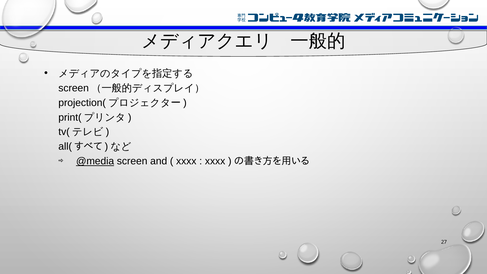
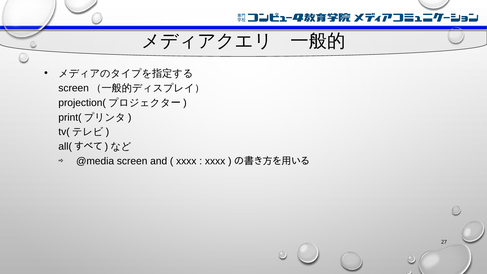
@media underline: present -> none
